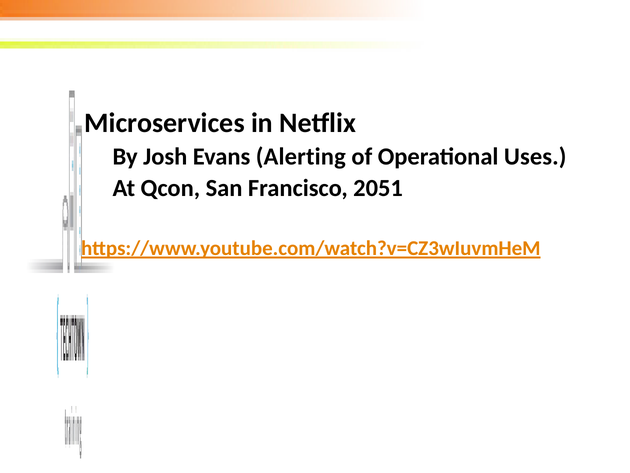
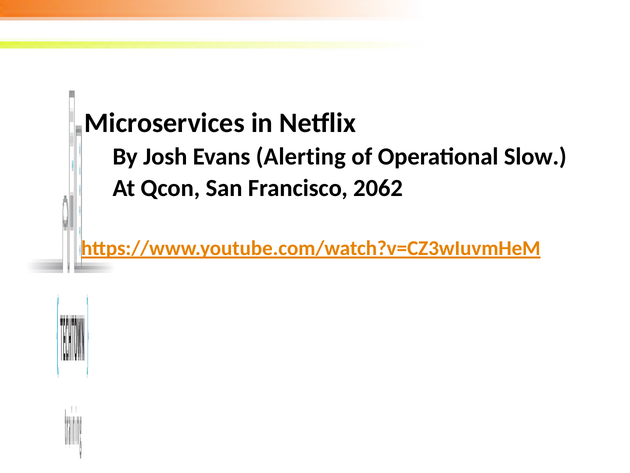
Uses: Uses -> Slow
2051: 2051 -> 2062
